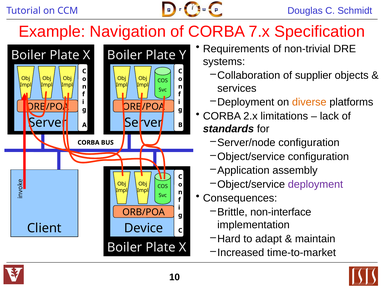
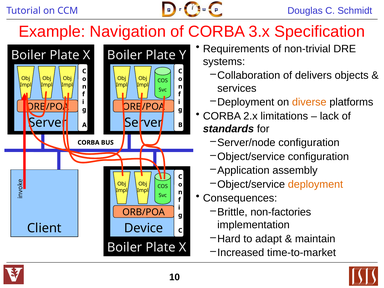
7.x: 7.x -> 3.x
supplier: supplier -> delivers
deployment at (315, 184) colour: purple -> orange
non-interface: non-interface -> non-factories
